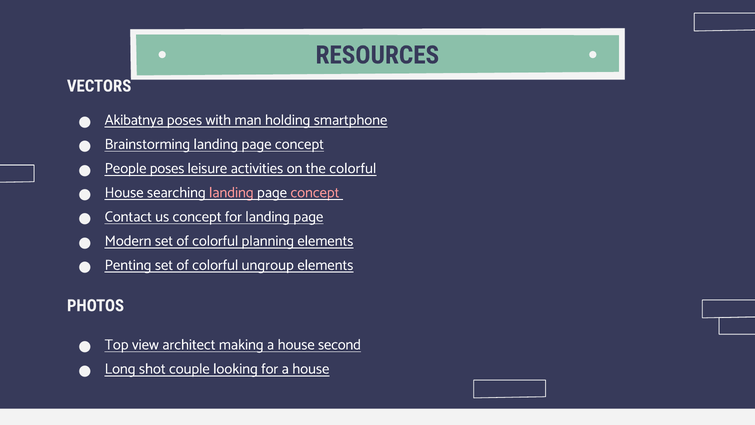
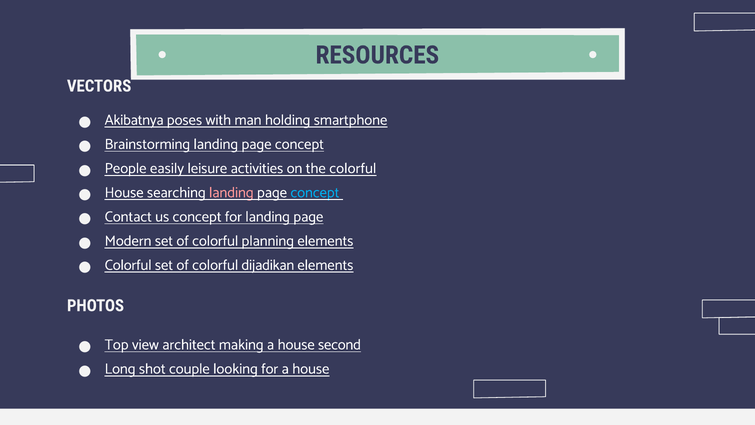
People poses: poses -> easily
concept at (315, 192) colour: pink -> light blue
Penting at (128, 265): Penting -> Colorful
ungroup: ungroup -> dijadikan
